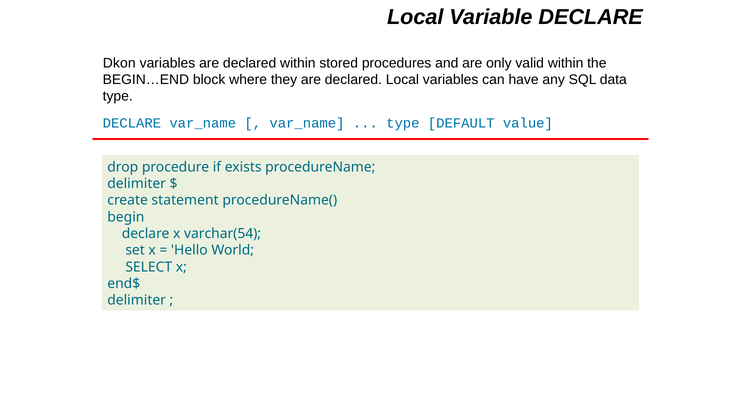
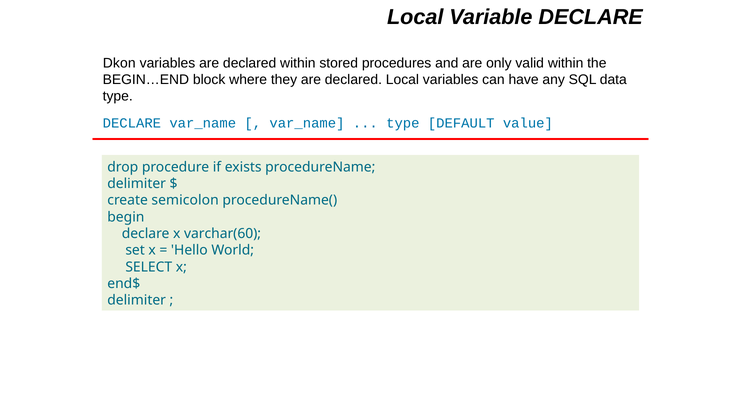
statement: statement -> semicolon
varchar(54: varchar(54 -> varchar(60
